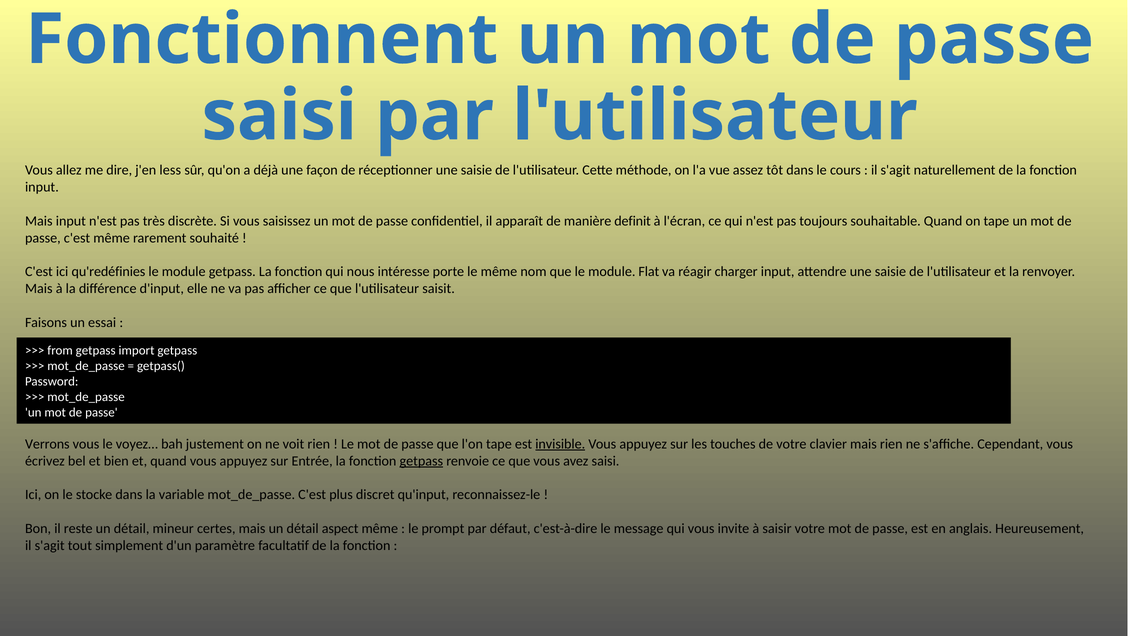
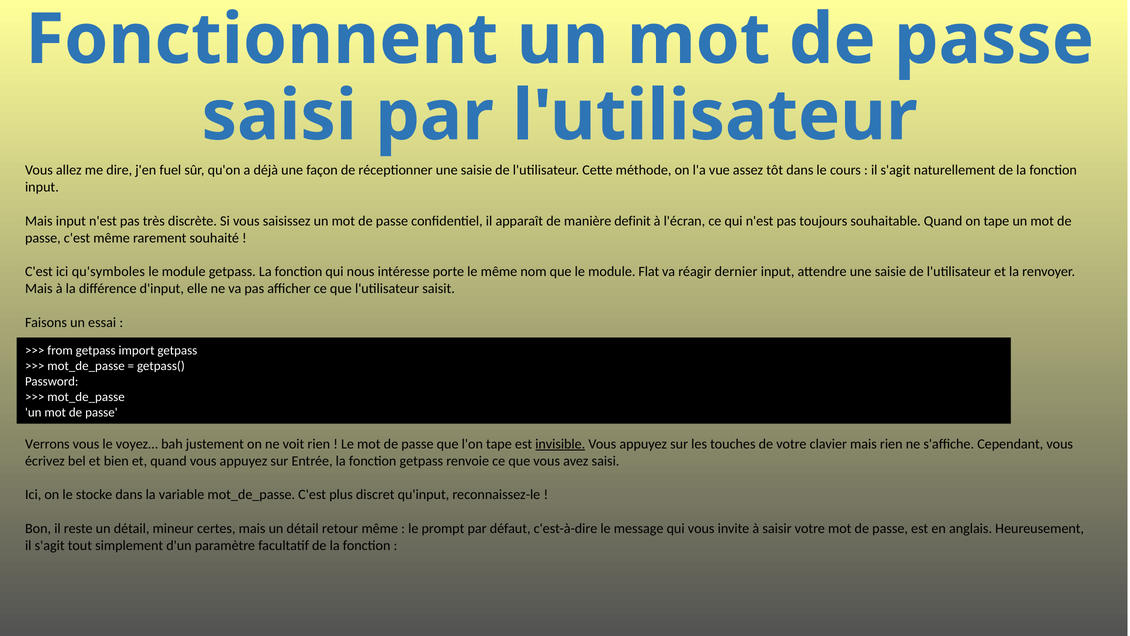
less: less -> fuel
qu'redéfinies: qu'redéfinies -> qu'symboles
charger: charger -> dernier
getpass at (421, 461) underline: present -> none
aspect: aspect -> retour
